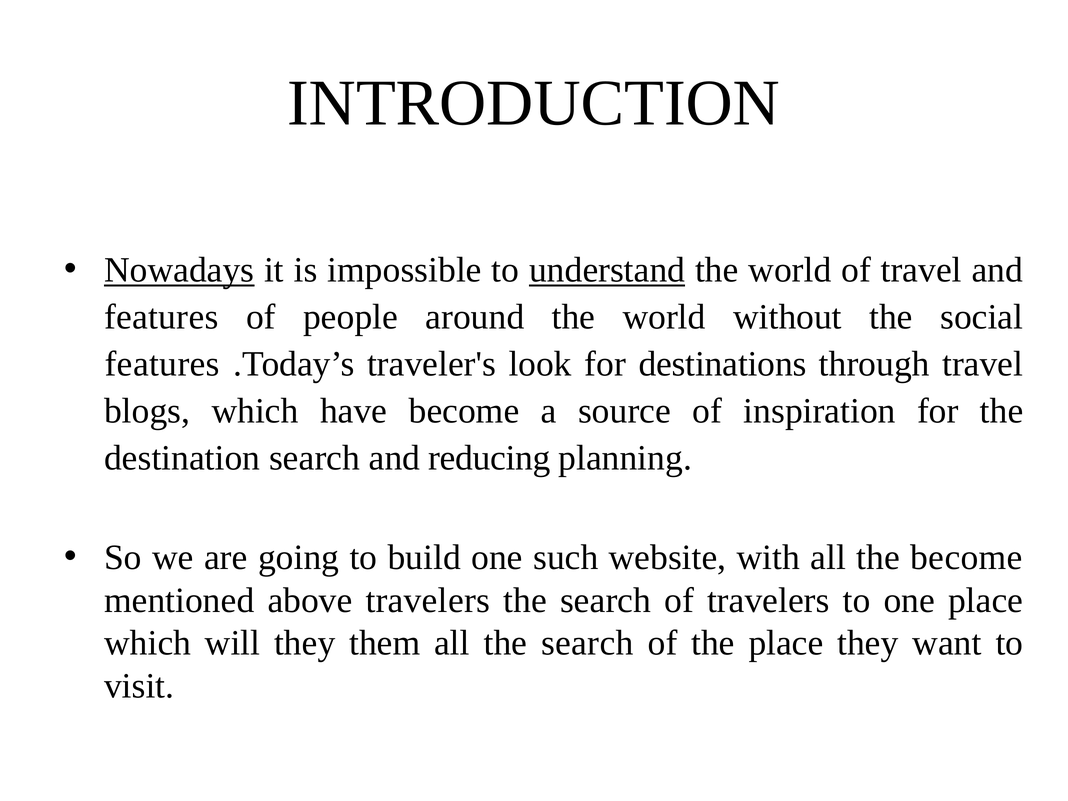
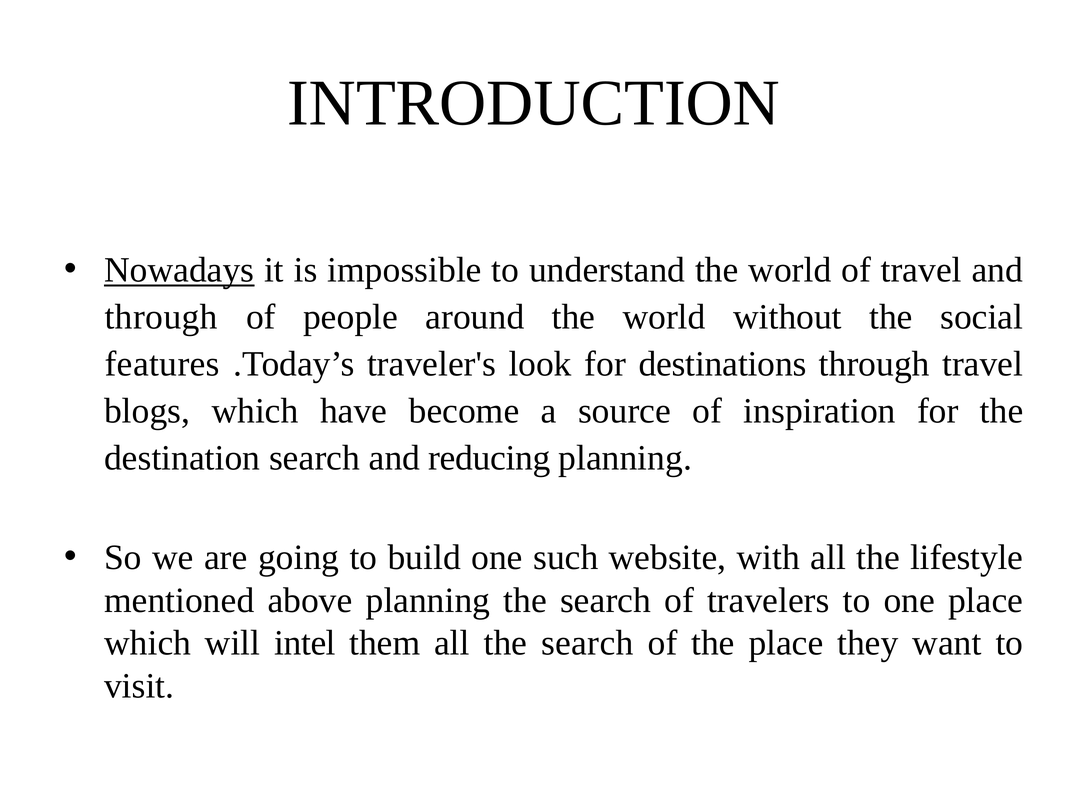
understand underline: present -> none
features at (161, 317): features -> through
the become: become -> lifestyle
above travelers: travelers -> planning
will they: they -> intel
